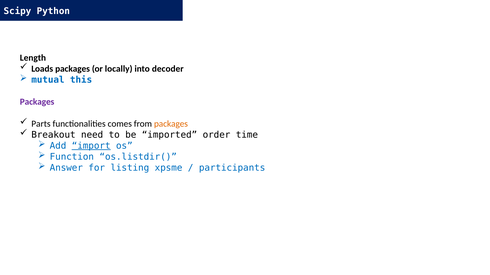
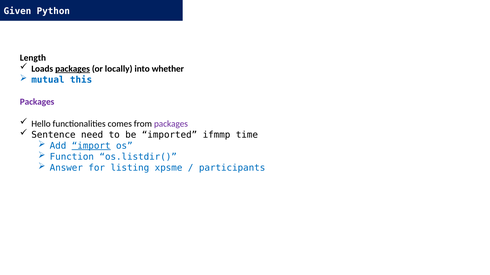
Scipy: Scipy -> Given
packages at (73, 69) underline: none -> present
decoder: decoder -> whether
Parts: Parts -> Hello
packages at (171, 124) colour: orange -> purple
Breakout: Breakout -> Sentence
order: order -> ifmmp
